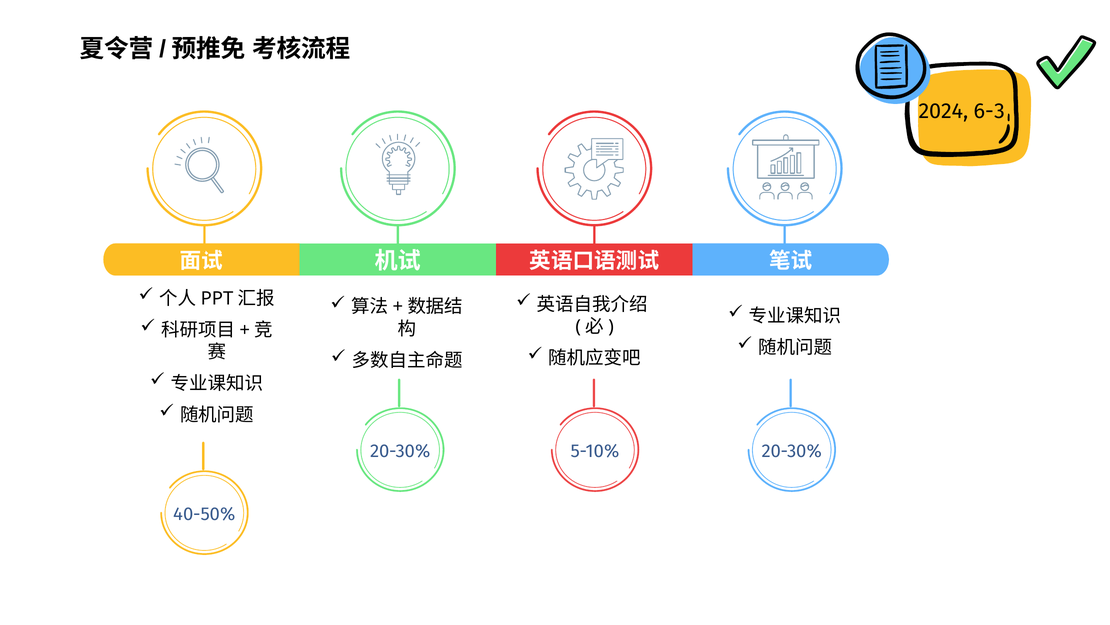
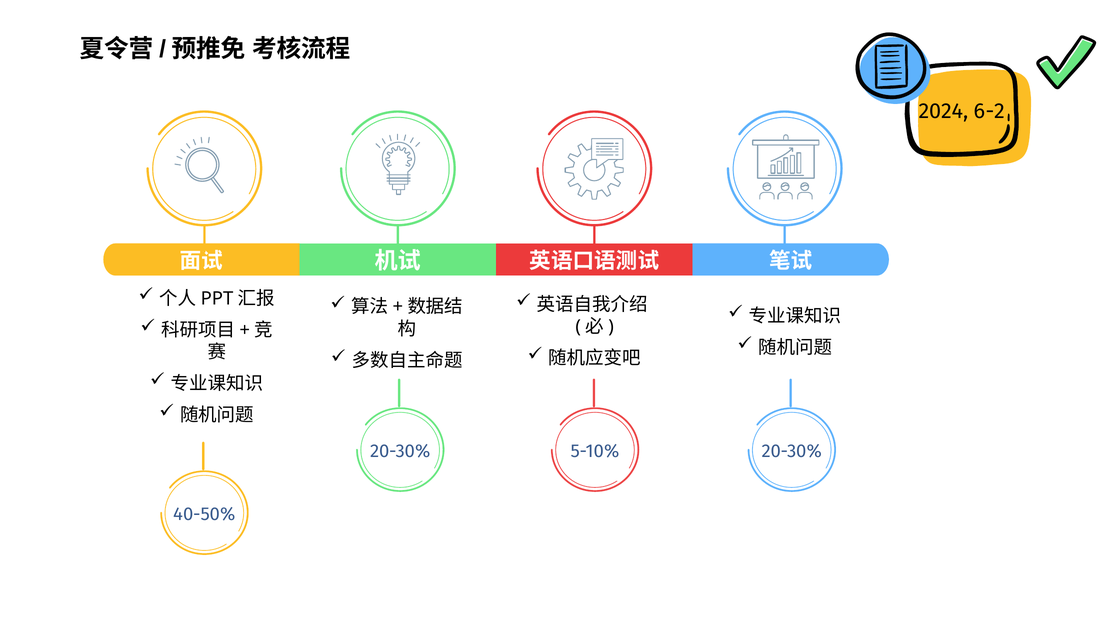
6-3: 6-3 -> 6-2
